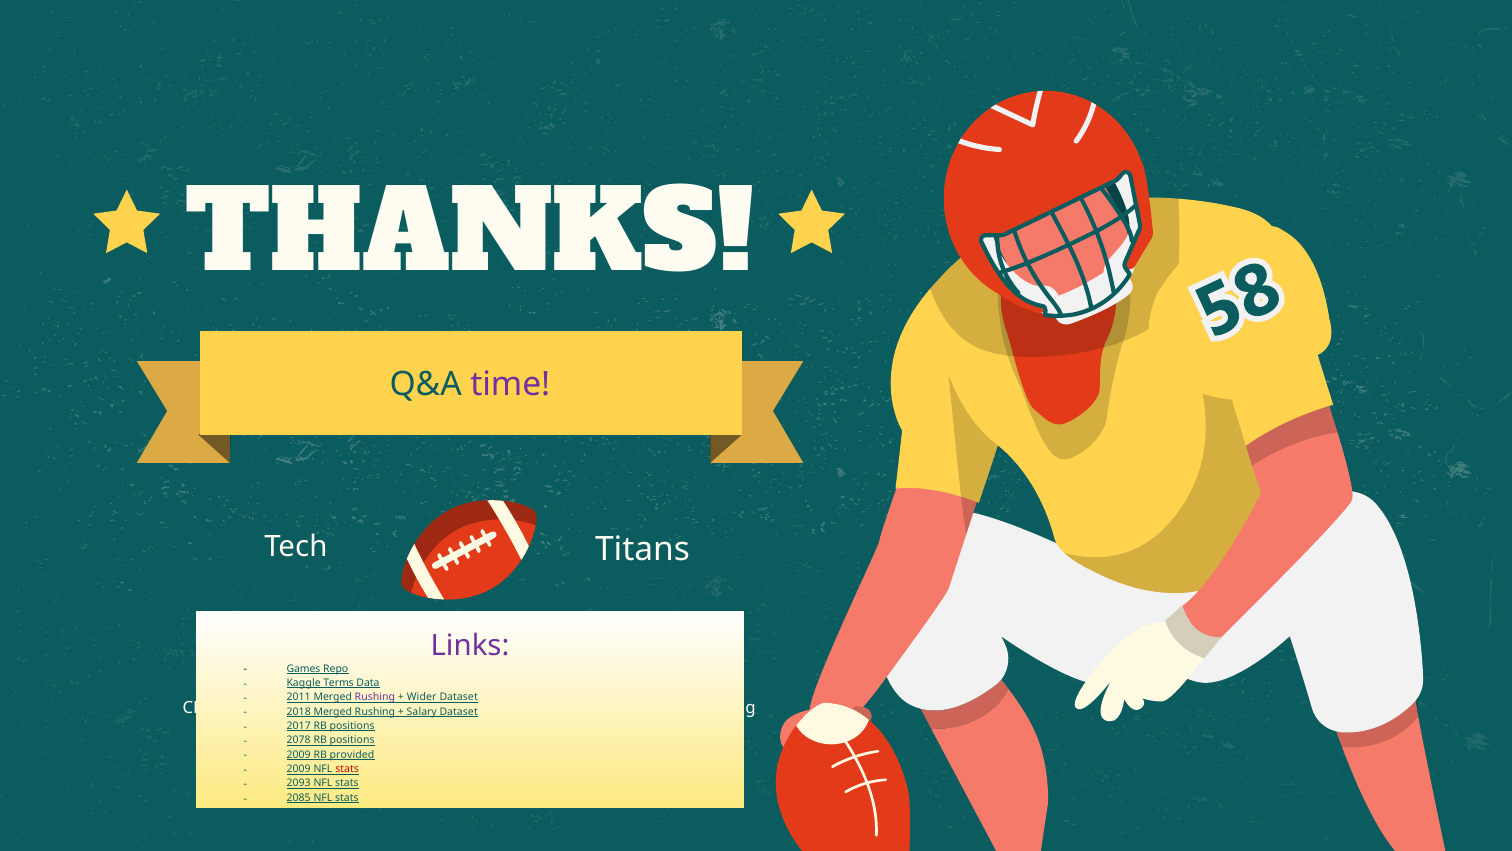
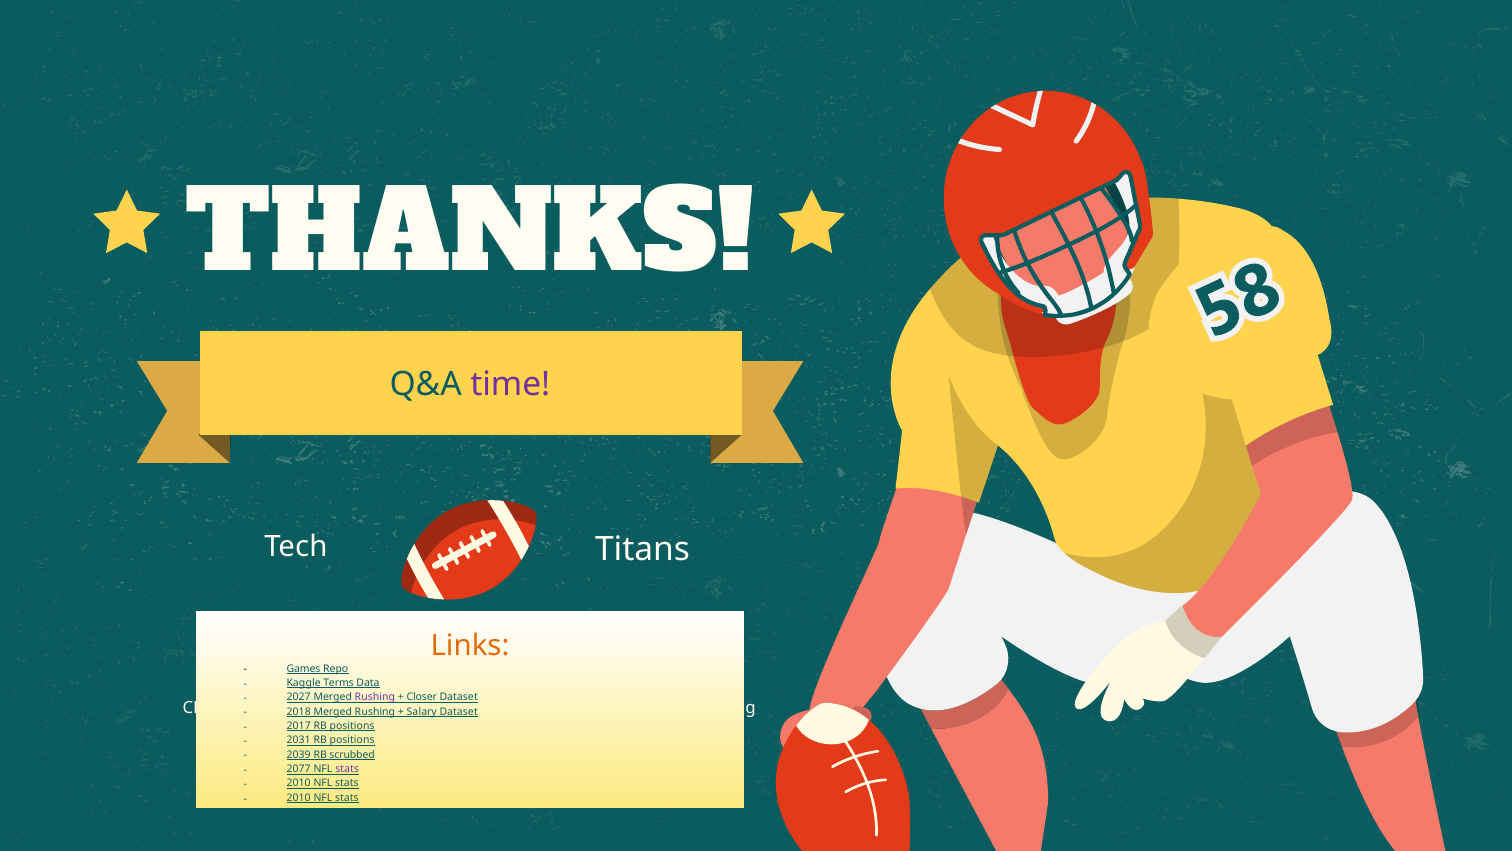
Links colour: purple -> orange
2011: 2011 -> 2027
Wider: Wider -> Closer
2078: 2078 -> 2031
2009 at (299, 754): 2009 -> 2039
provided: provided -> scrubbed
2009 at (299, 769): 2009 -> 2077
stats at (347, 769) colour: red -> purple
2093 at (299, 783): 2093 -> 2010
2085 at (299, 797): 2085 -> 2010
